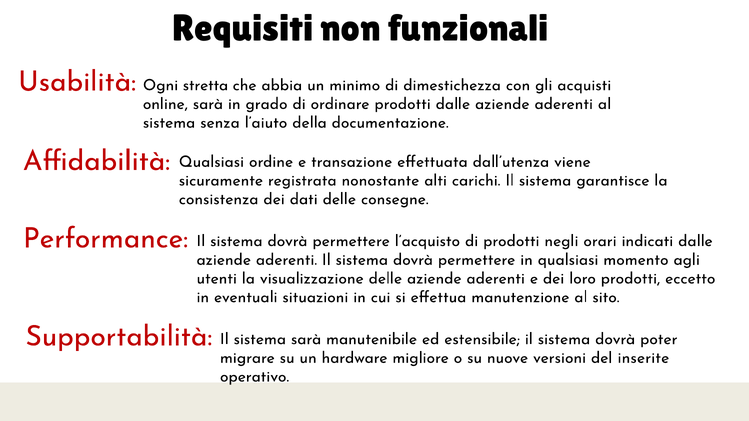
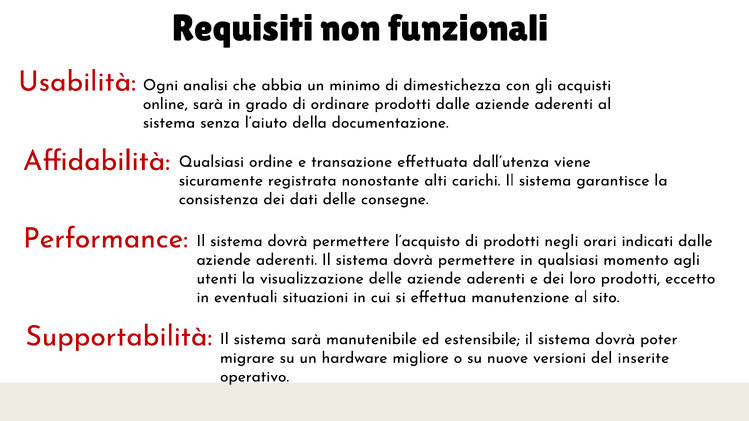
stretta: stretta -> analisi
